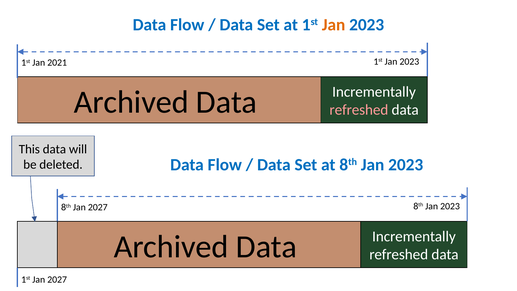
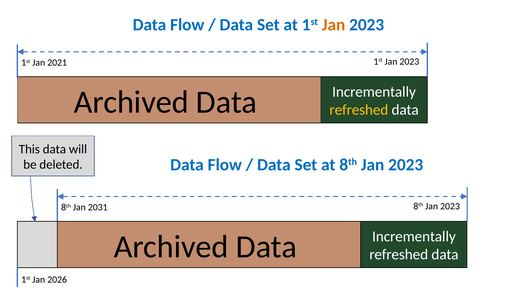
refreshed at (359, 110) colour: pink -> yellow
8th Jan 2027: 2027 -> 2031
1st Jan 2027: 2027 -> 2026
